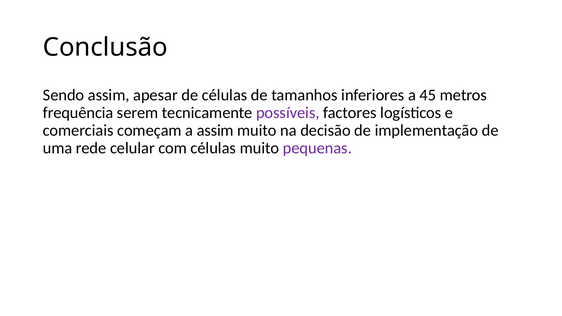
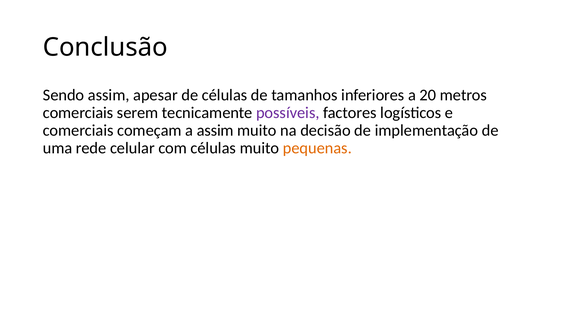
45: 45 -> 20
frequência at (78, 113): frequência -> comerciais
pequenas colour: purple -> orange
